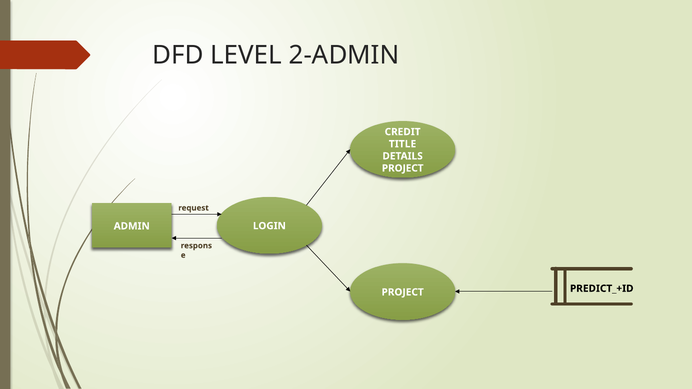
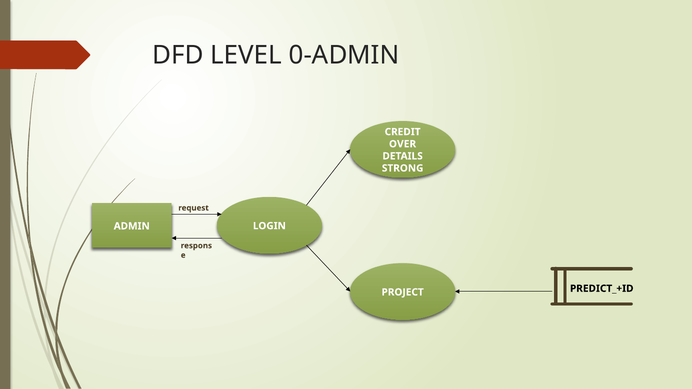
2-ADMIN: 2-ADMIN -> 0-ADMIN
TITLE: TITLE -> OVER
PROJECT at (403, 168): PROJECT -> STRONG
